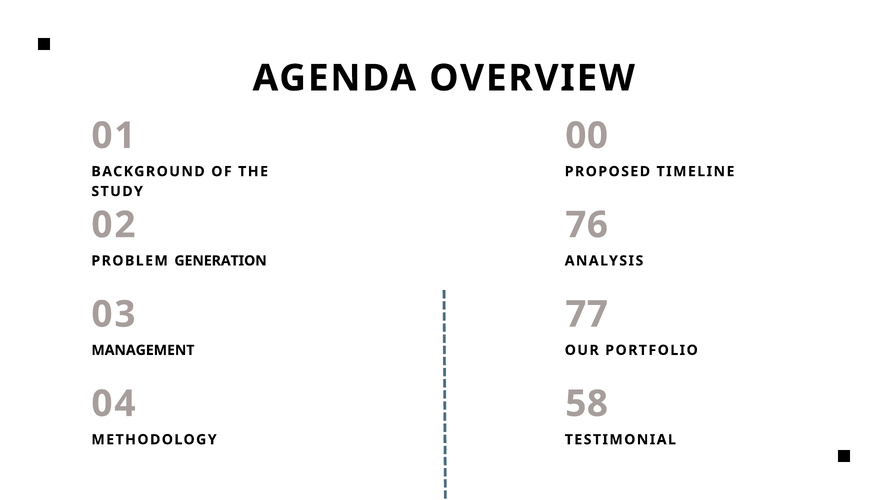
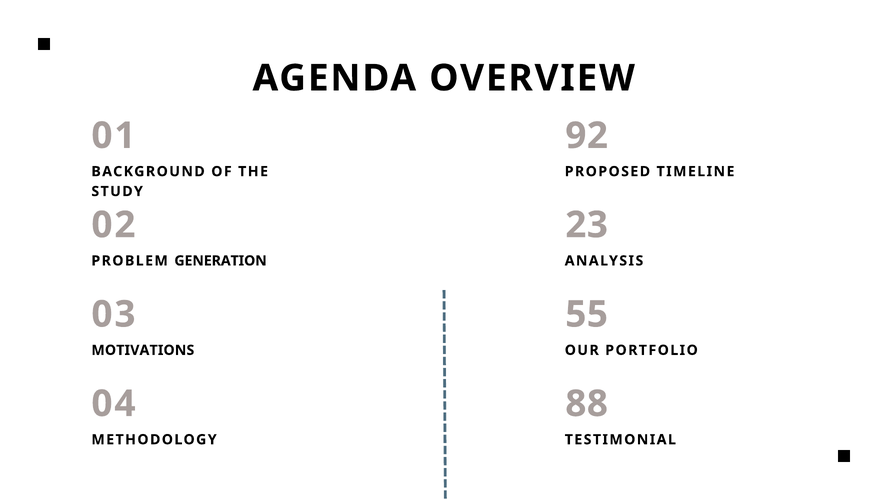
00: 00 -> 92
76: 76 -> 23
77: 77 -> 55
MANAGEMENT: MANAGEMENT -> MOTIVATIONS
58: 58 -> 88
